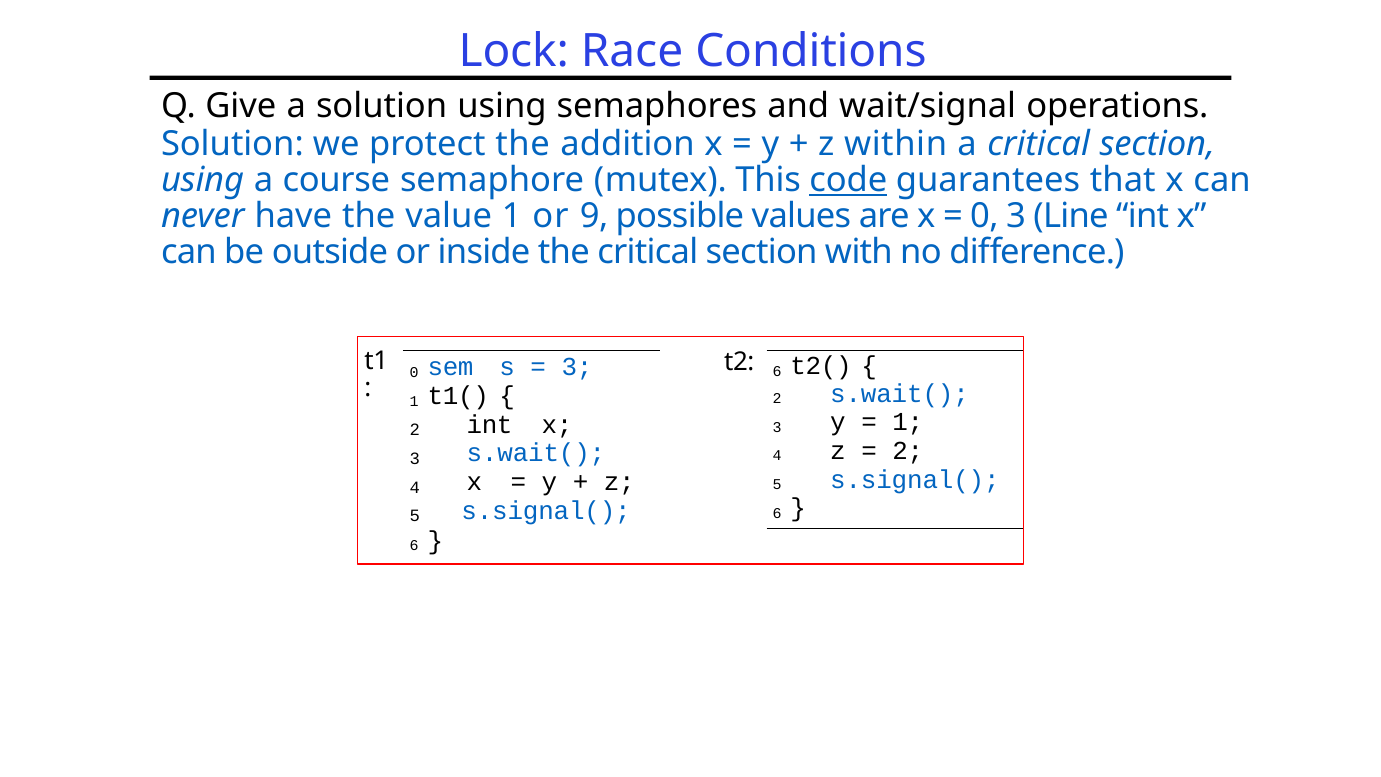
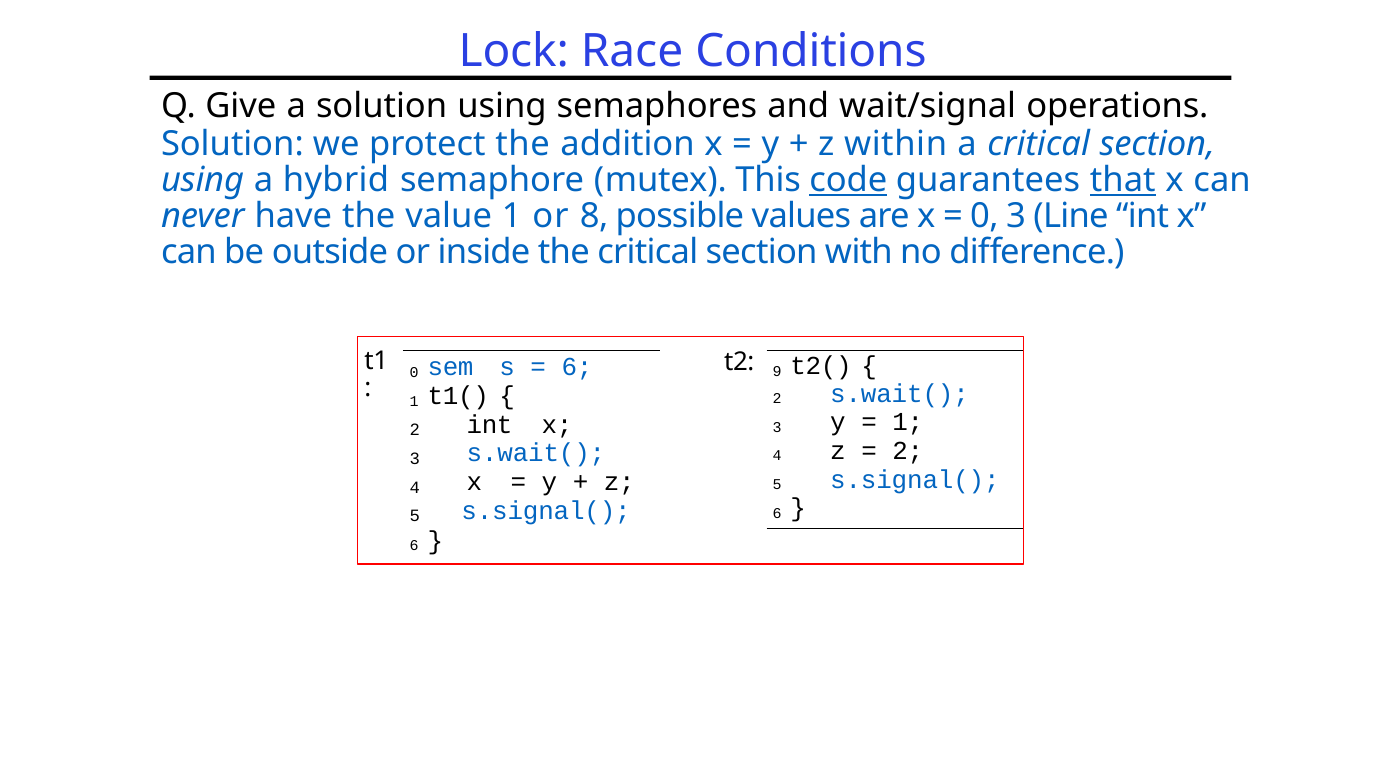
course: course -> hybrid
that underline: none -> present
9: 9 -> 8
3 at (577, 367): 3 -> 6
t2 6: 6 -> 9
